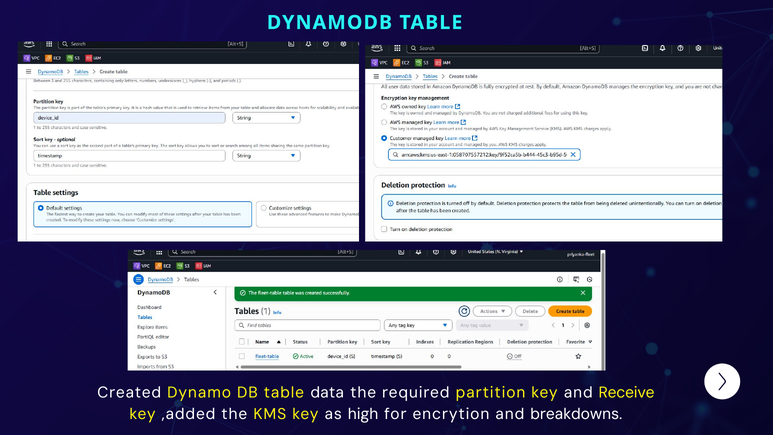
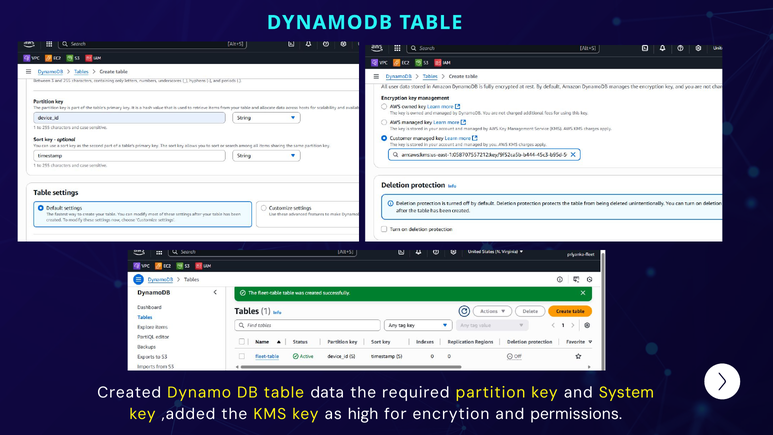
Receive: Receive -> System
breakdowns: breakdowns -> permissions
